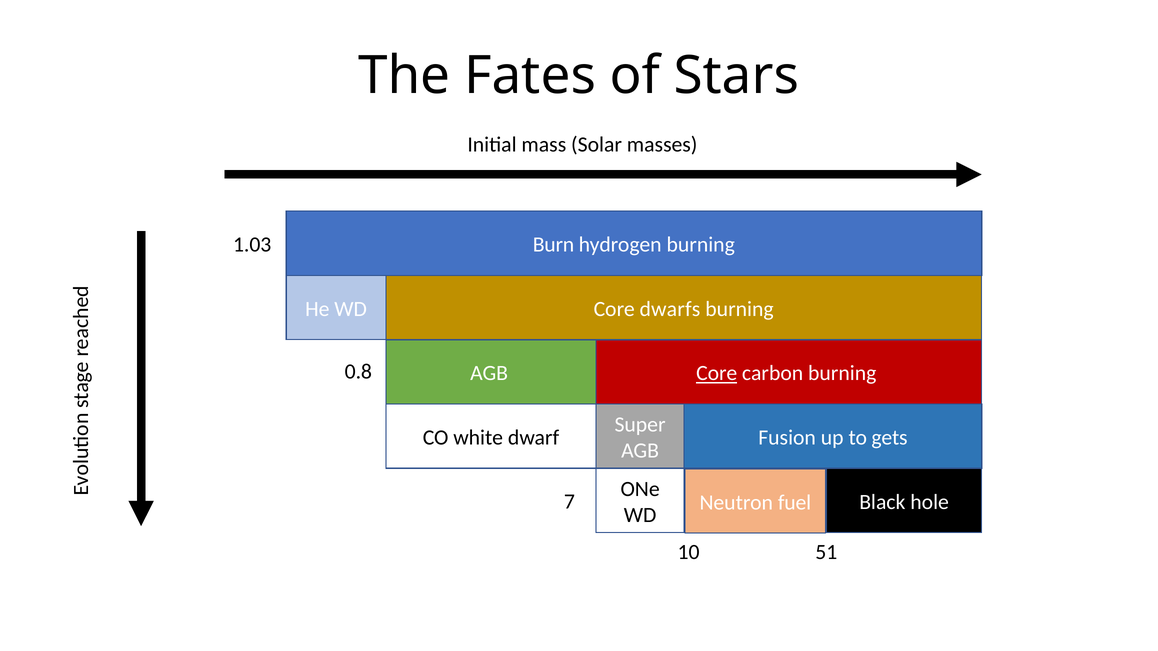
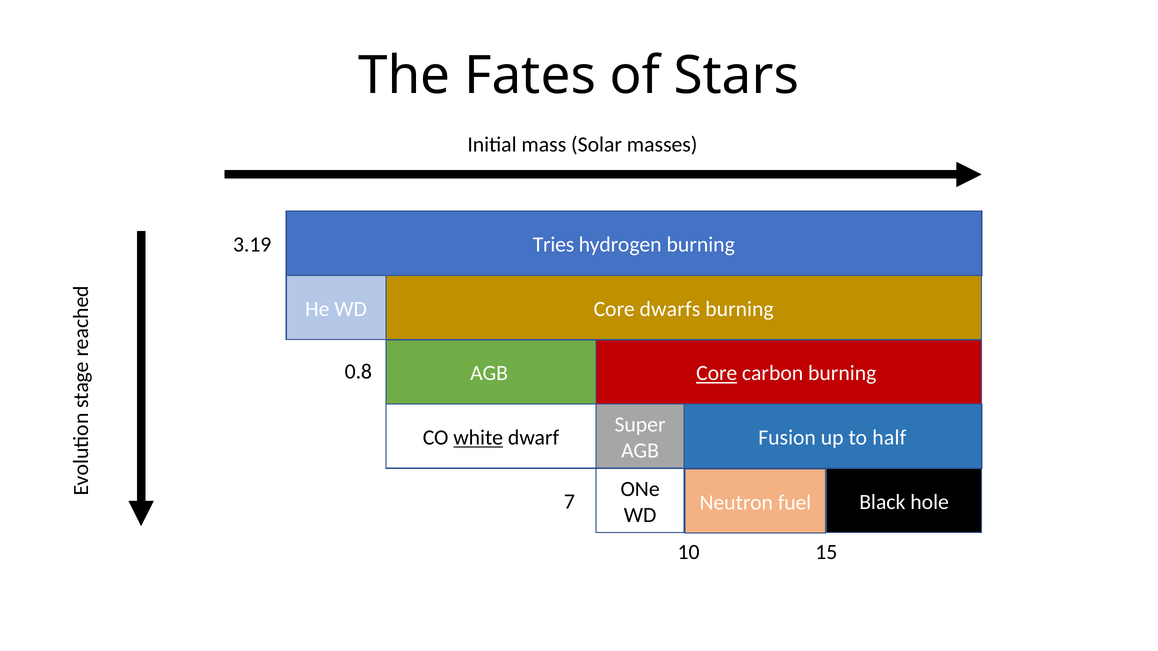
1.03: 1.03 -> 3.19
Burn: Burn -> Tries
gets: gets -> half
white underline: none -> present
51: 51 -> 15
